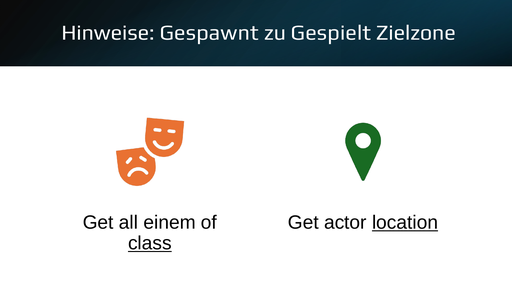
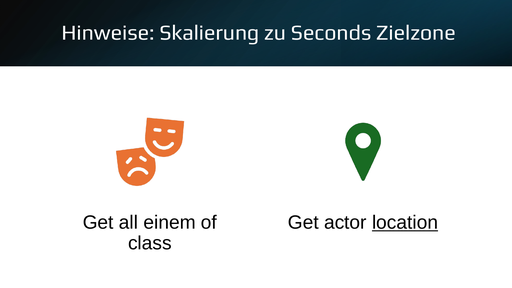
Gespawnt: Gespawnt -> Skalierung
Gespielt: Gespielt -> Seconds
class underline: present -> none
